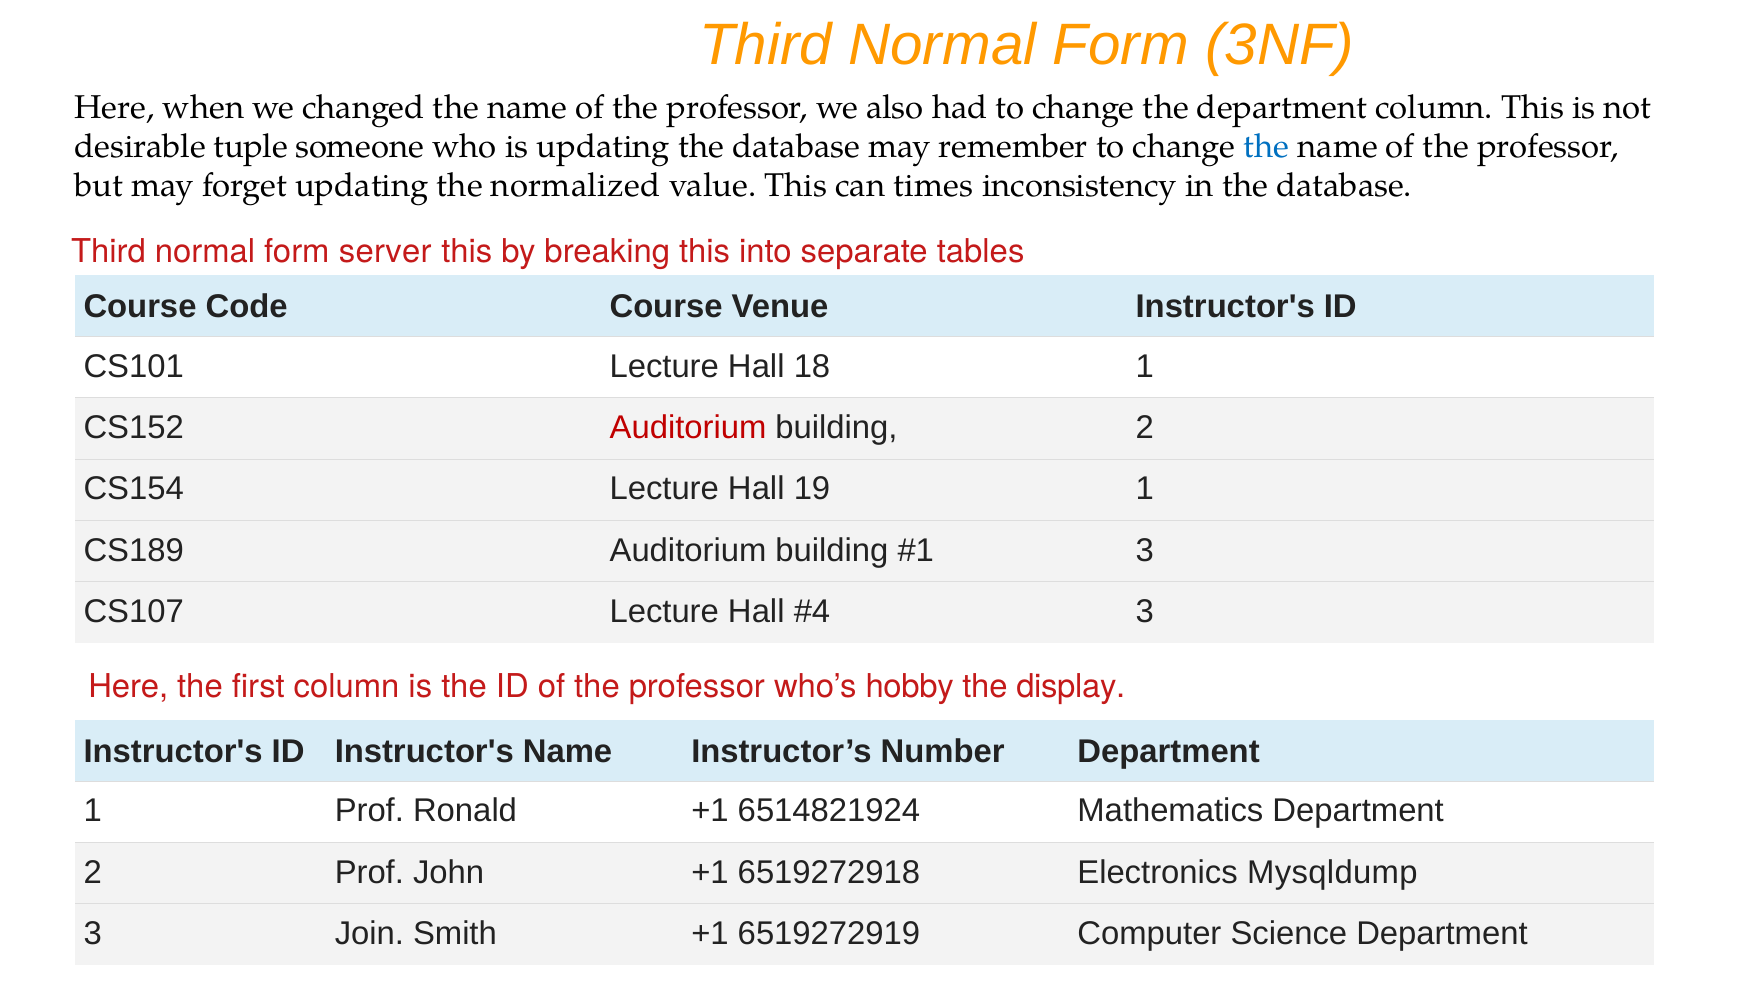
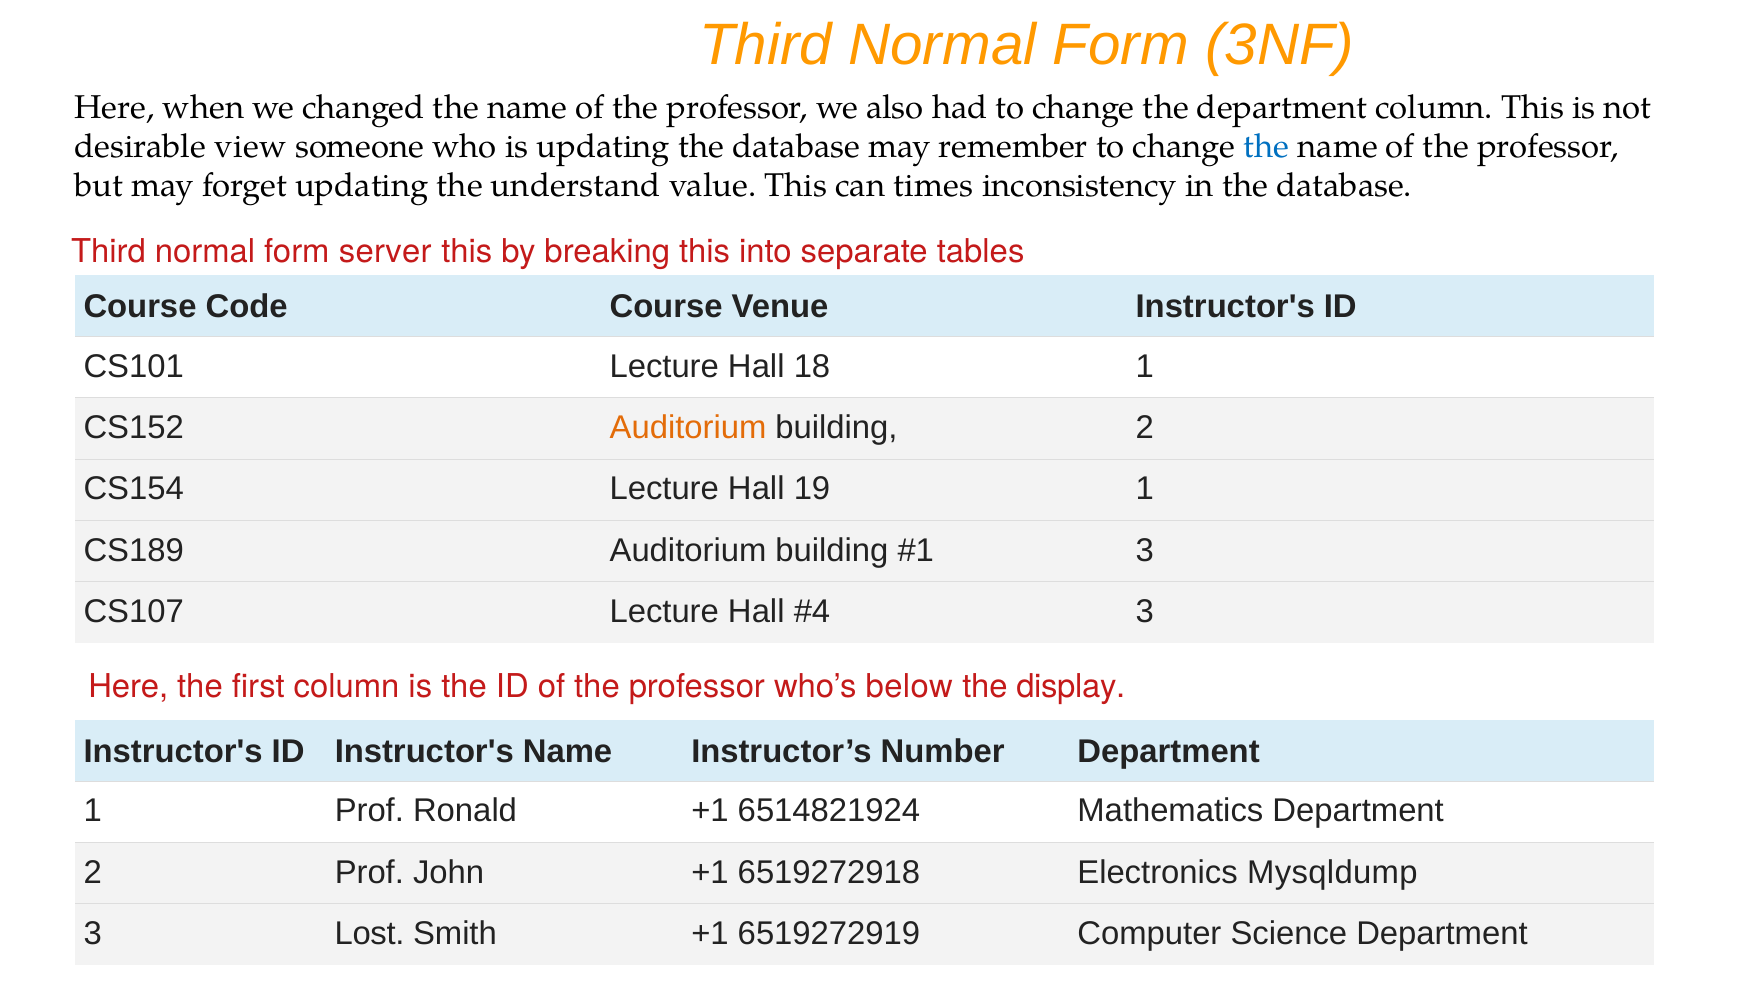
tuple: tuple -> view
normalized: normalized -> understand
Auditorium at (688, 428) colour: red -> orange
hobby: hobby -> below
Join: Join -> Lost
